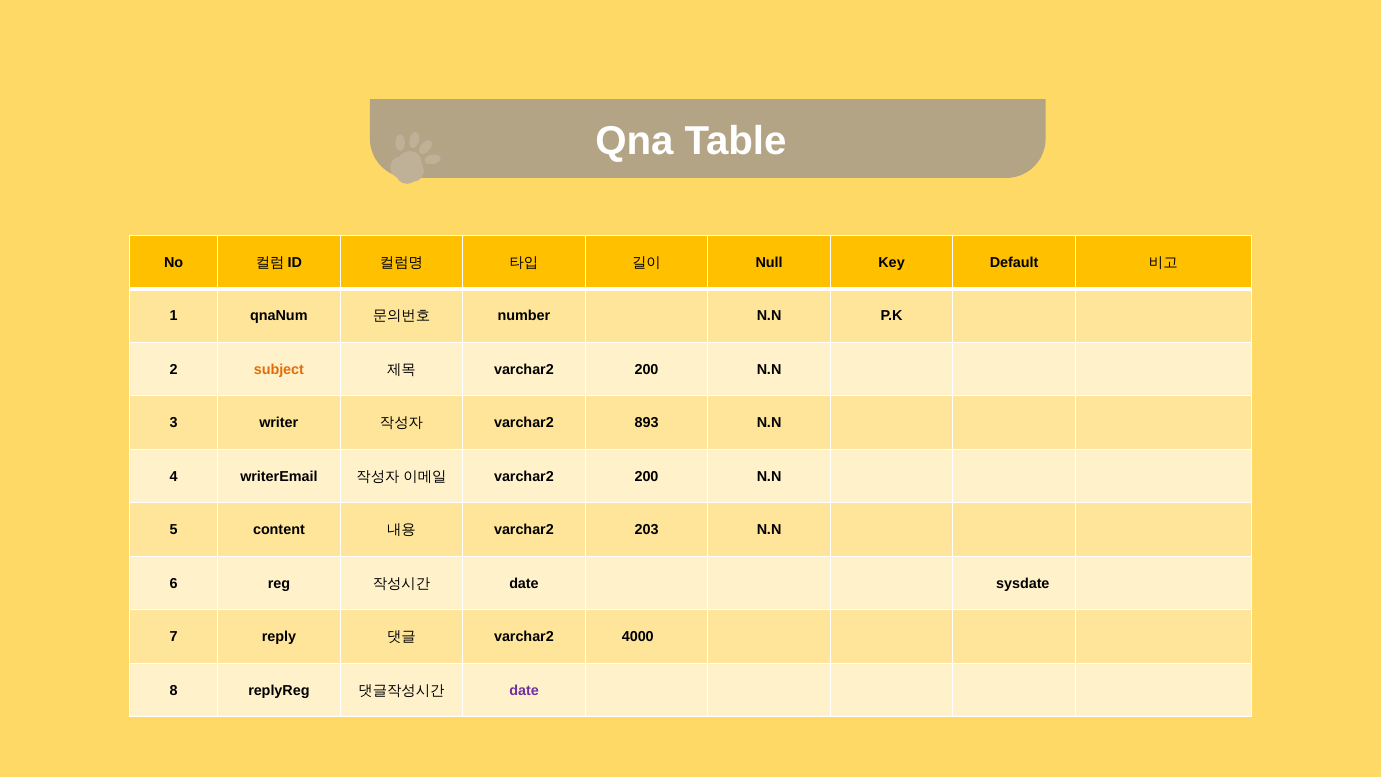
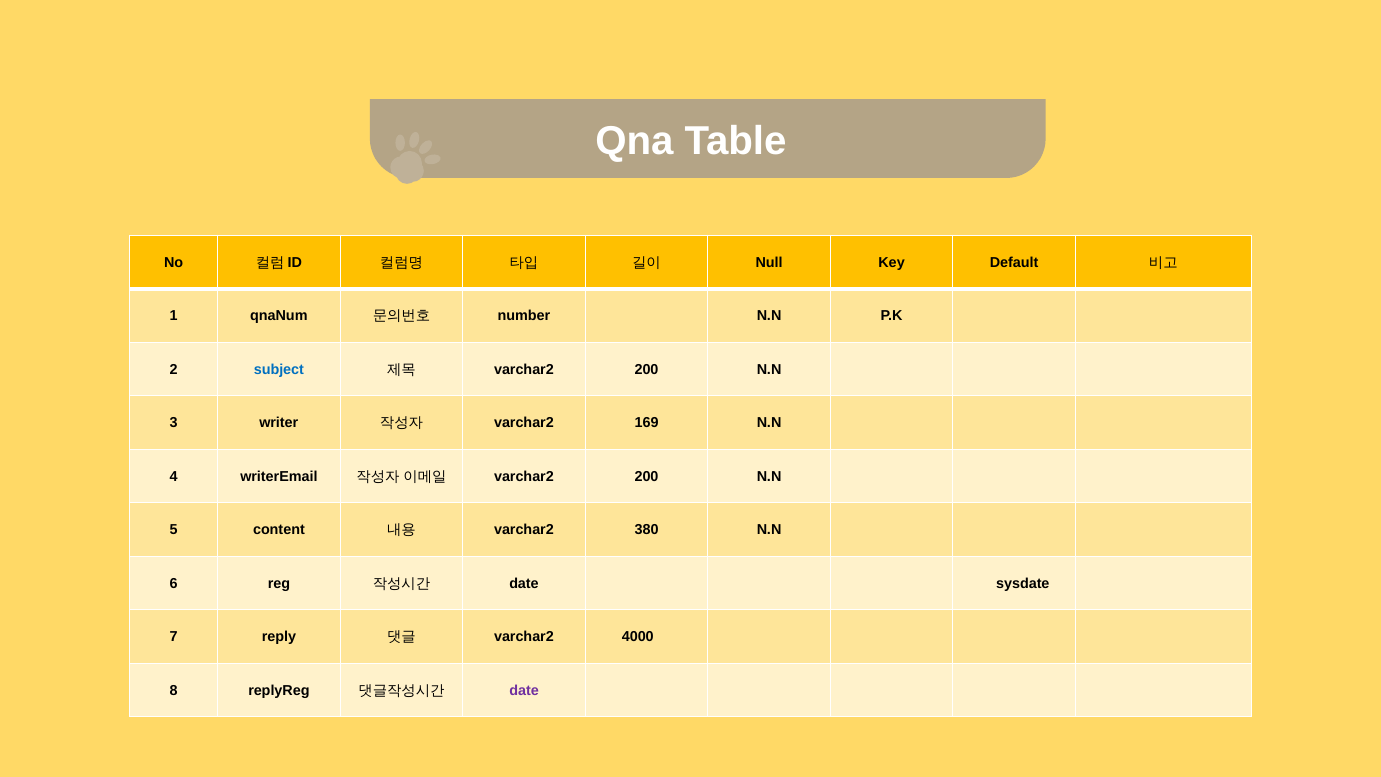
subject colour: orange -> blue
893: 893 -> 169
203: 203 -> 380
